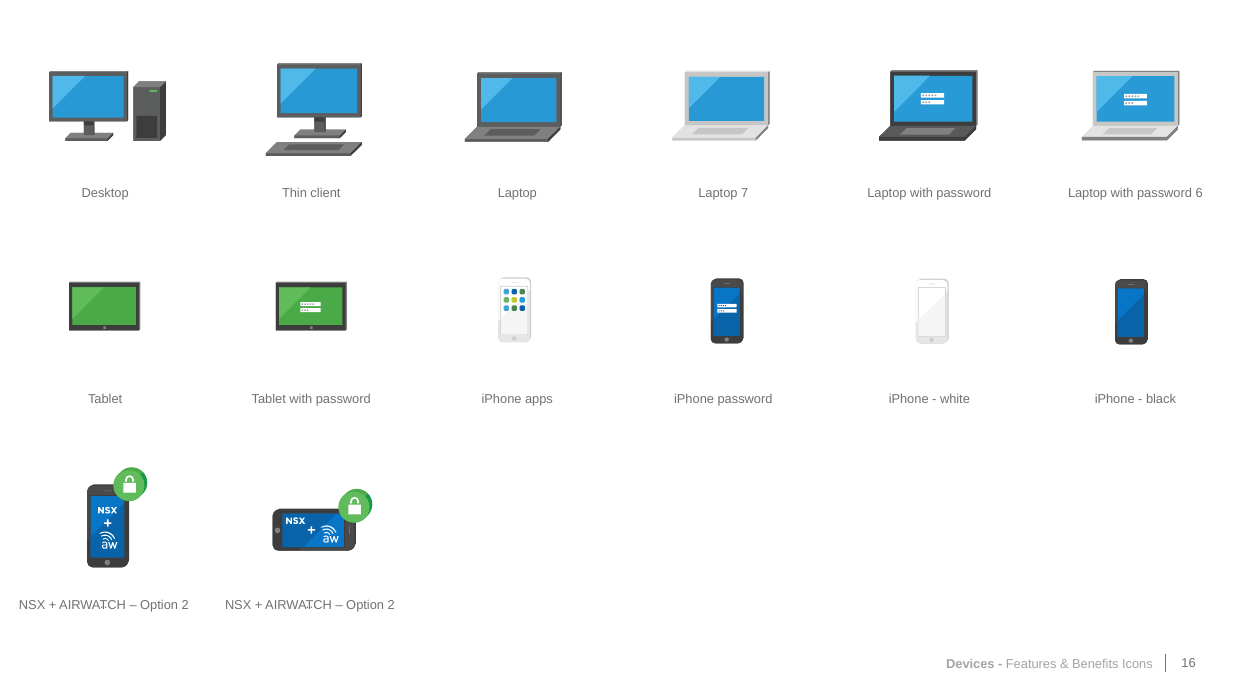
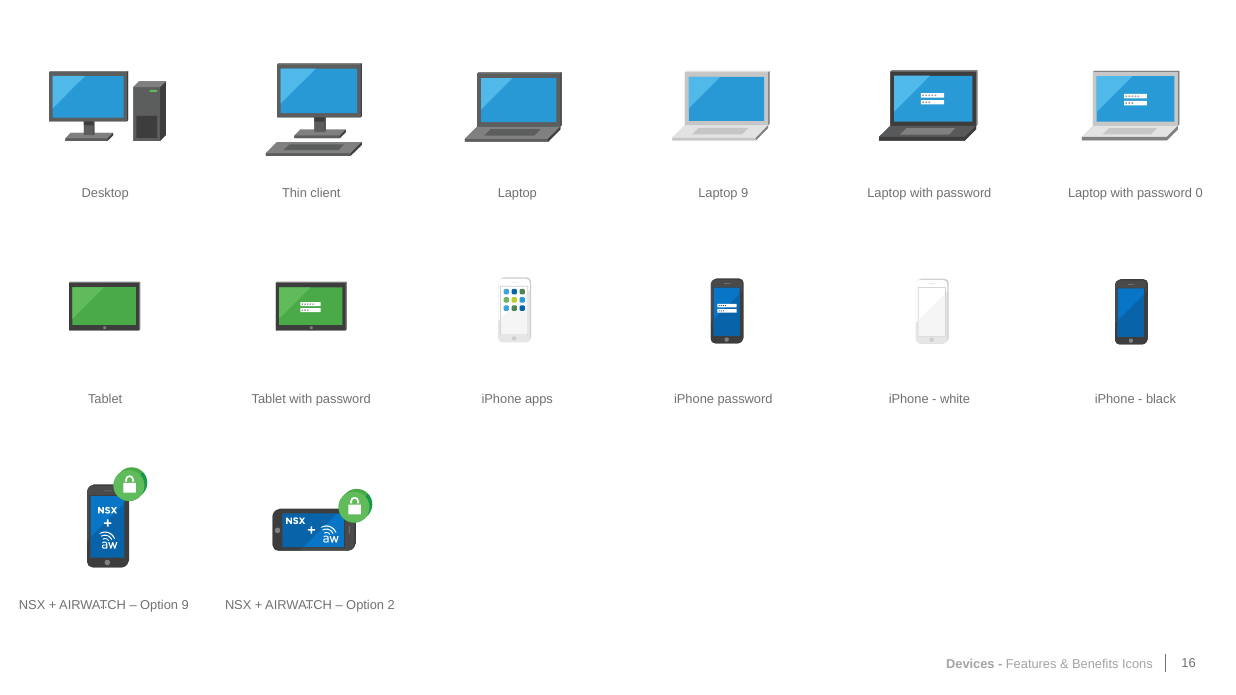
Laptop 7: 7 -> 9
6: 6 -> 0
2 at (185, 606): 2 -> 9
